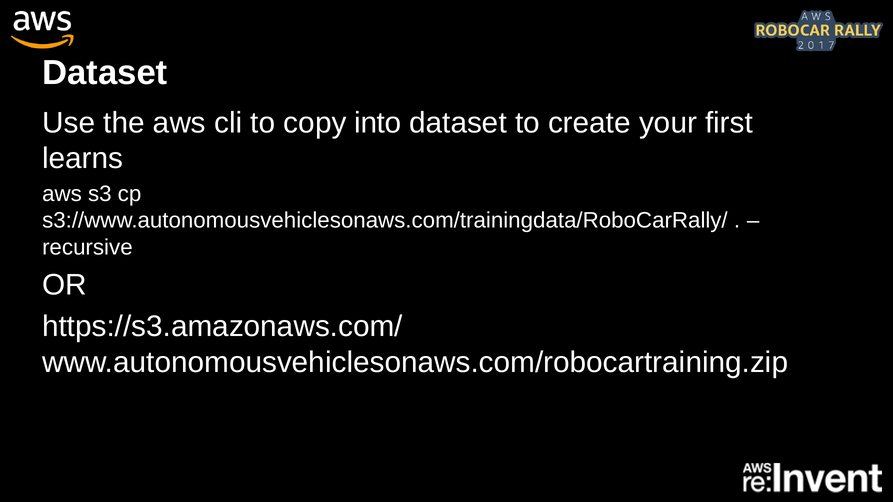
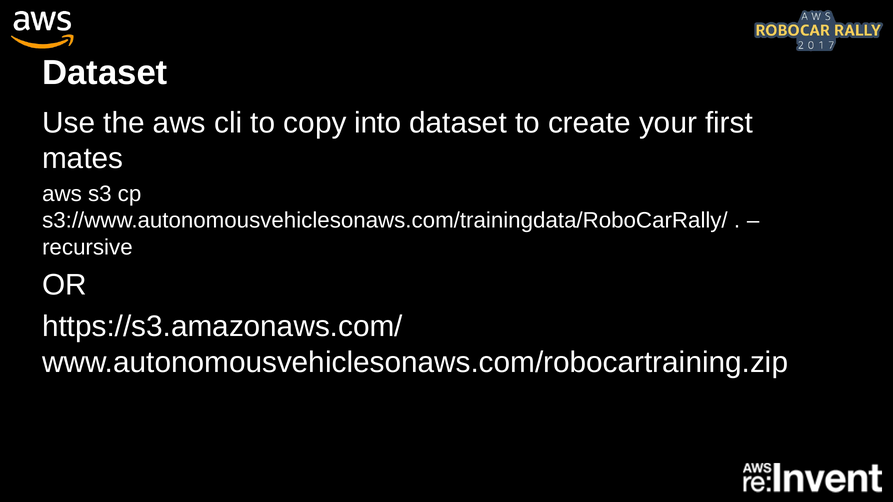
learns: learns -> mates
